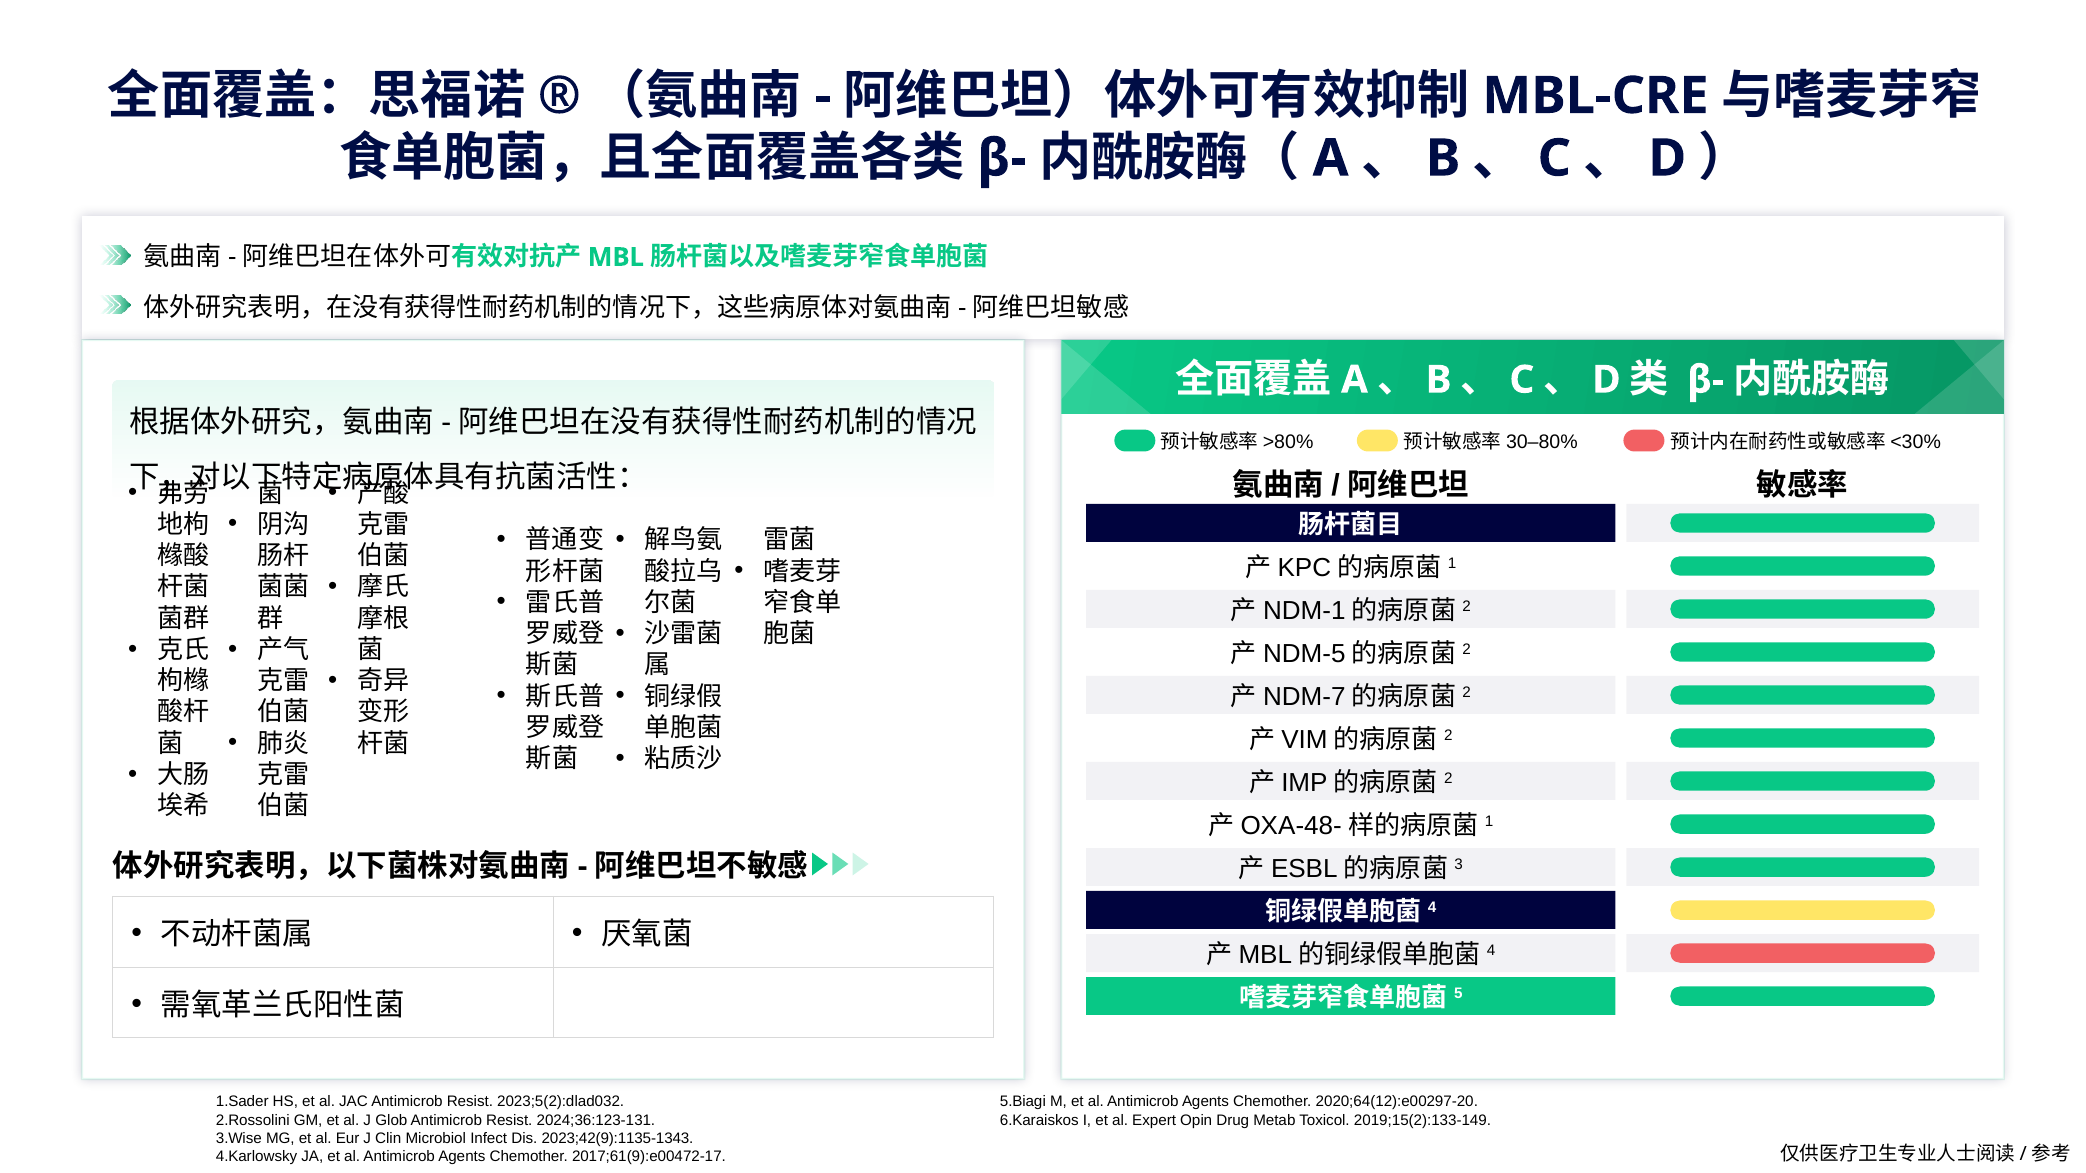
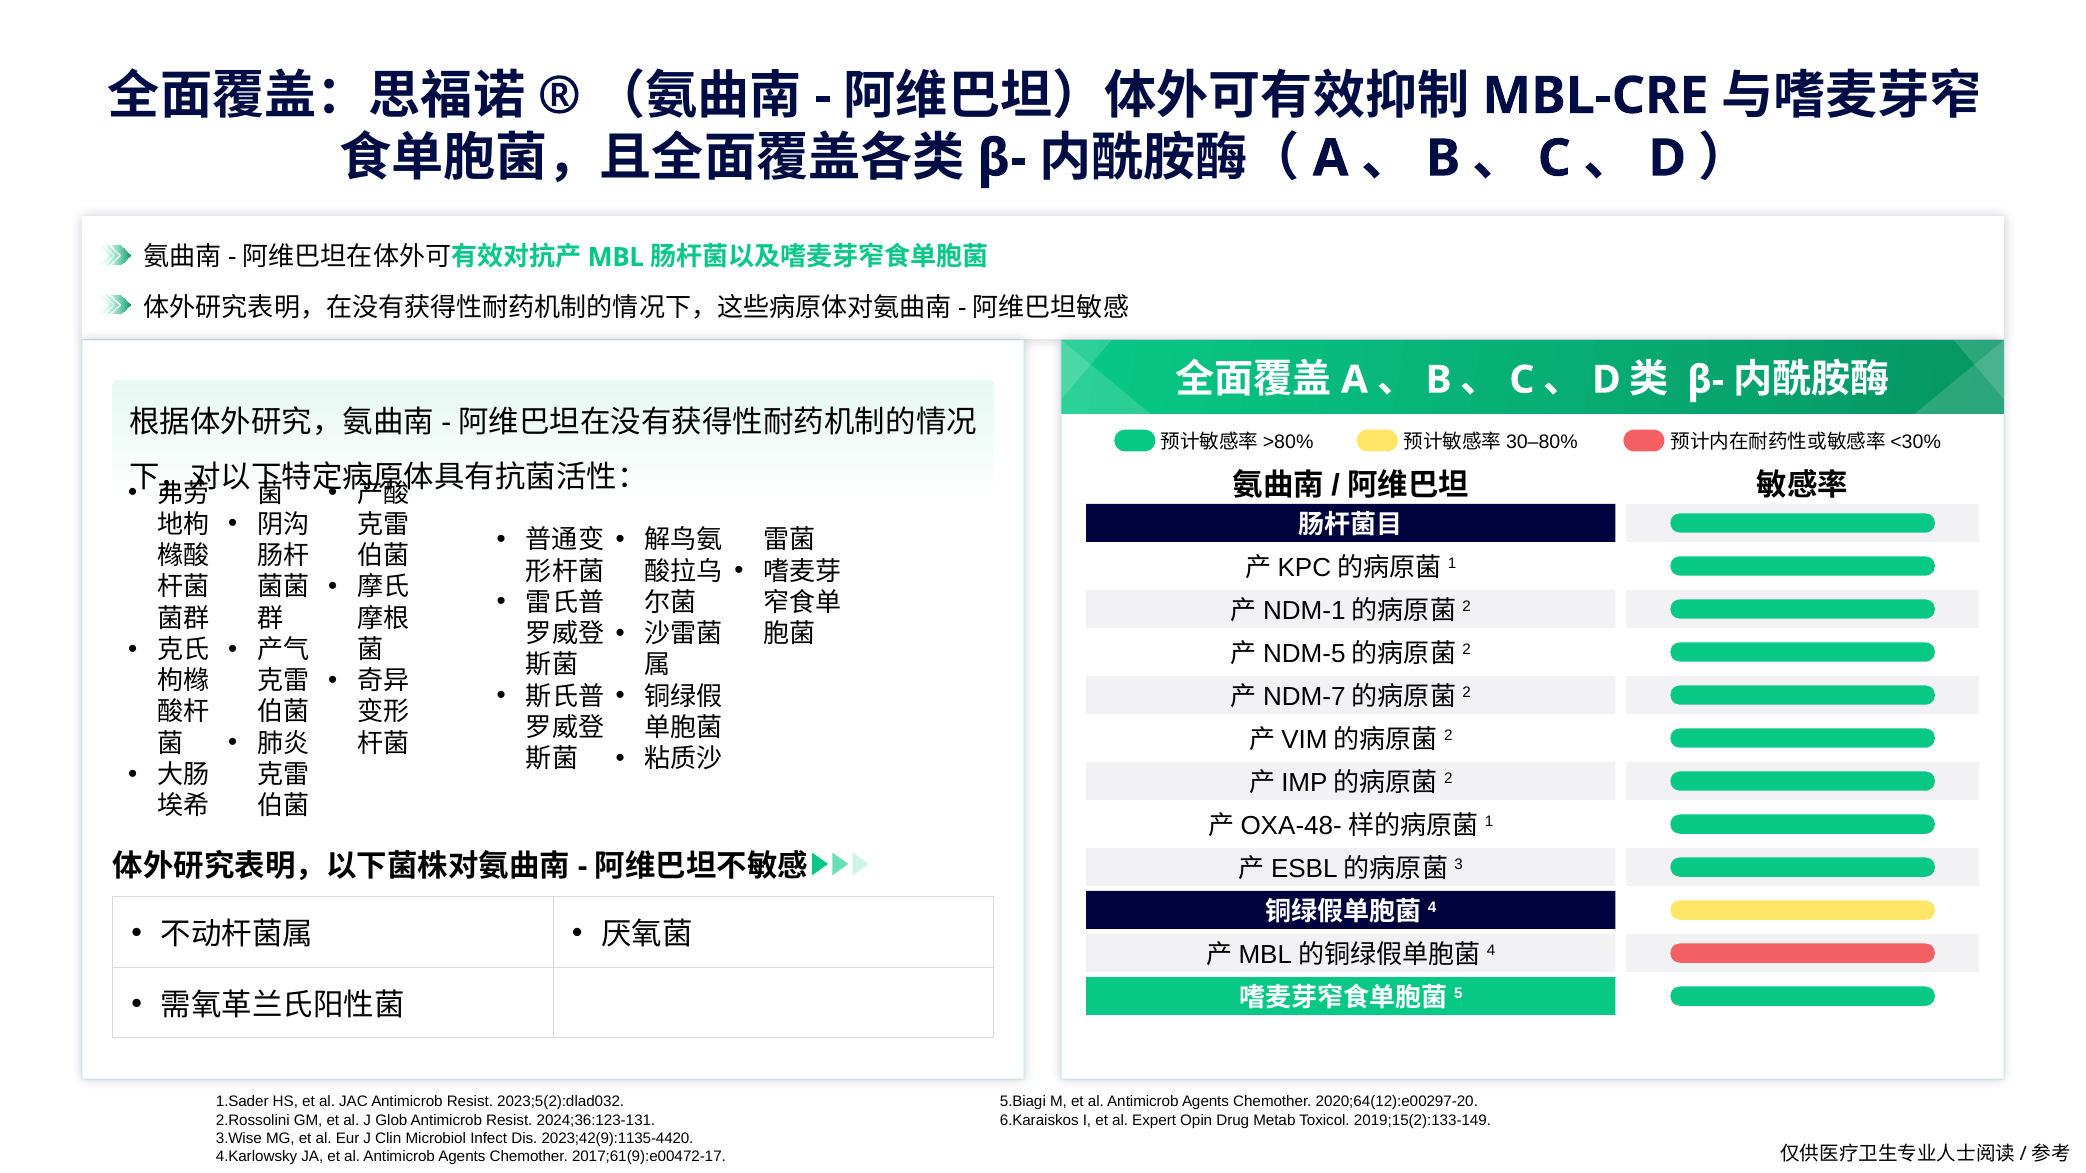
2023;42(9):1135-1343: 2023;42(9):1135-1343 -> 2023;42(9):1135-4420
